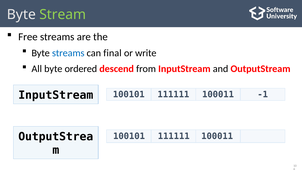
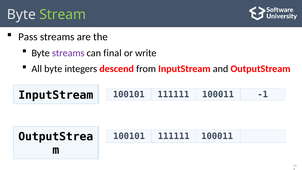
Free: Free -> Pass
streams at (68, 53) colour: blue -> purple
ordered: ordered -> integers
